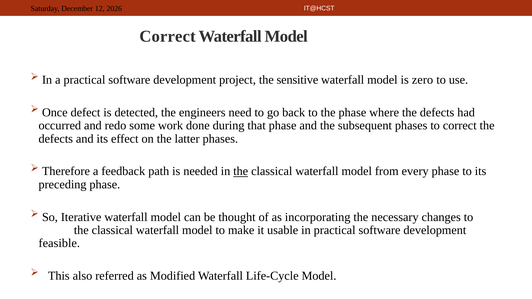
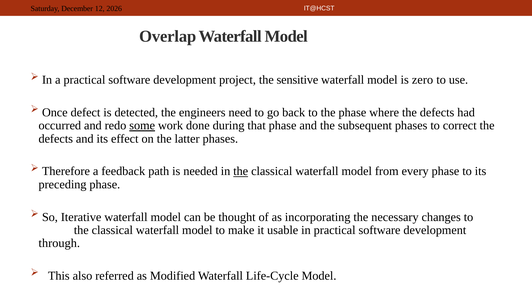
Correct at (168, 36): Correct -> Overlap
some underline: none -> present
feasible: feasible -> through
